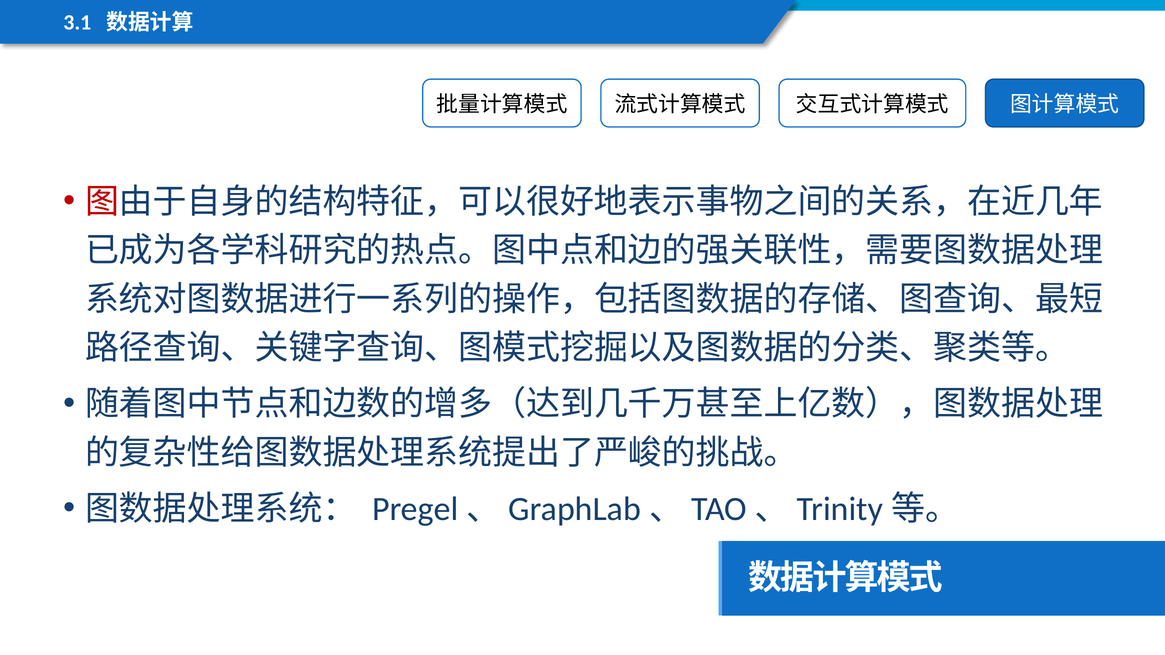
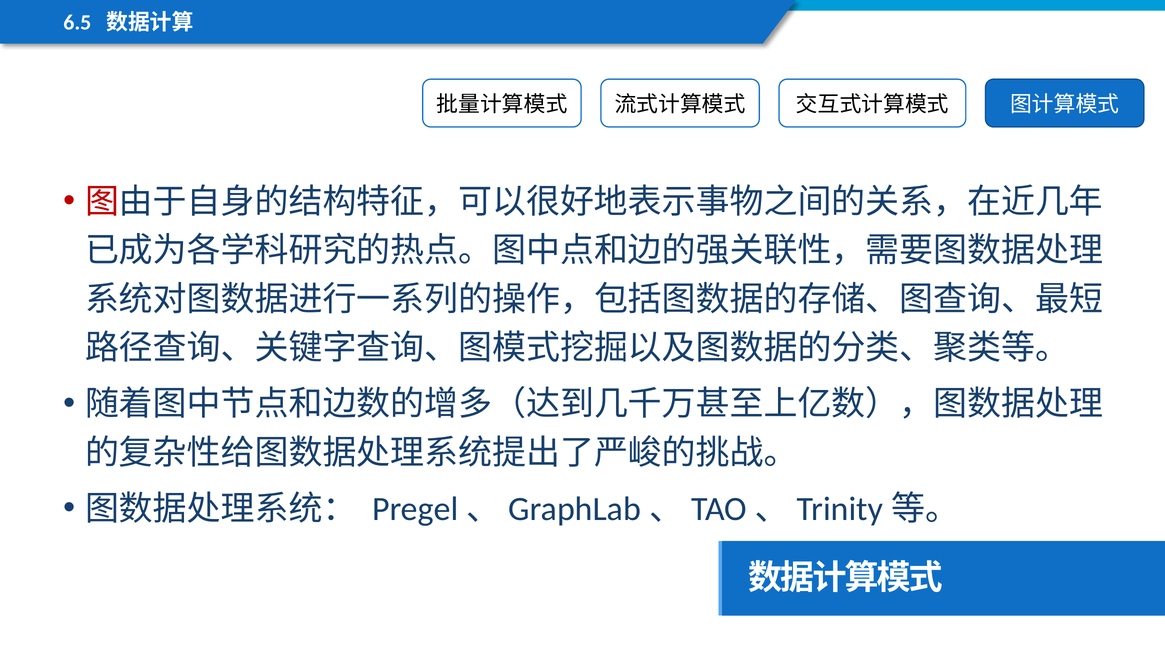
3.1: 3.1 -> 6.5
